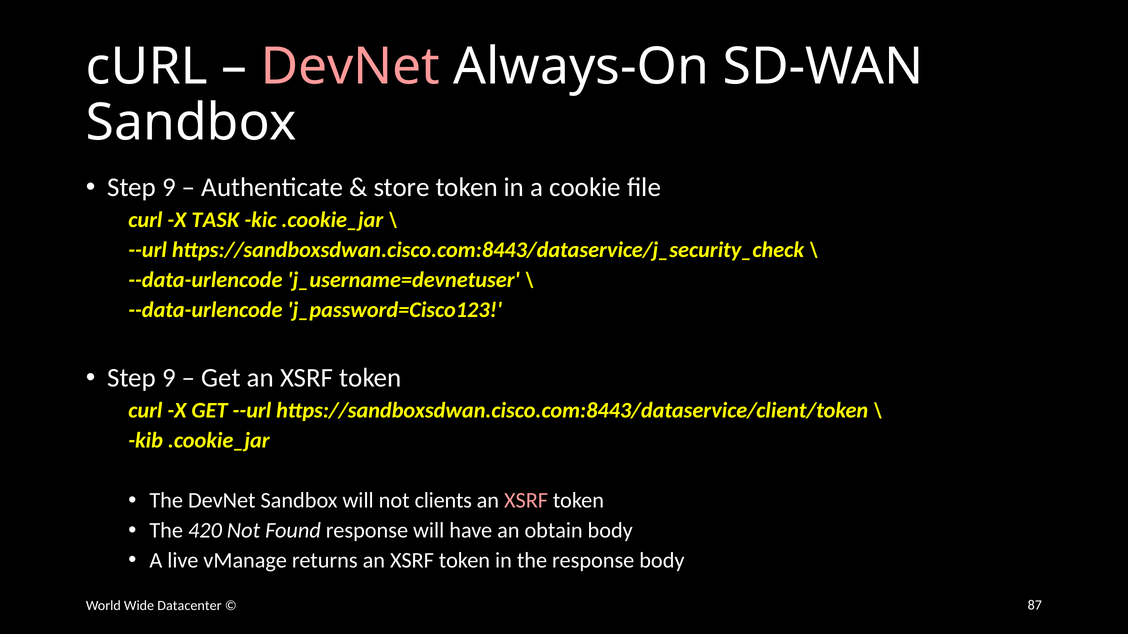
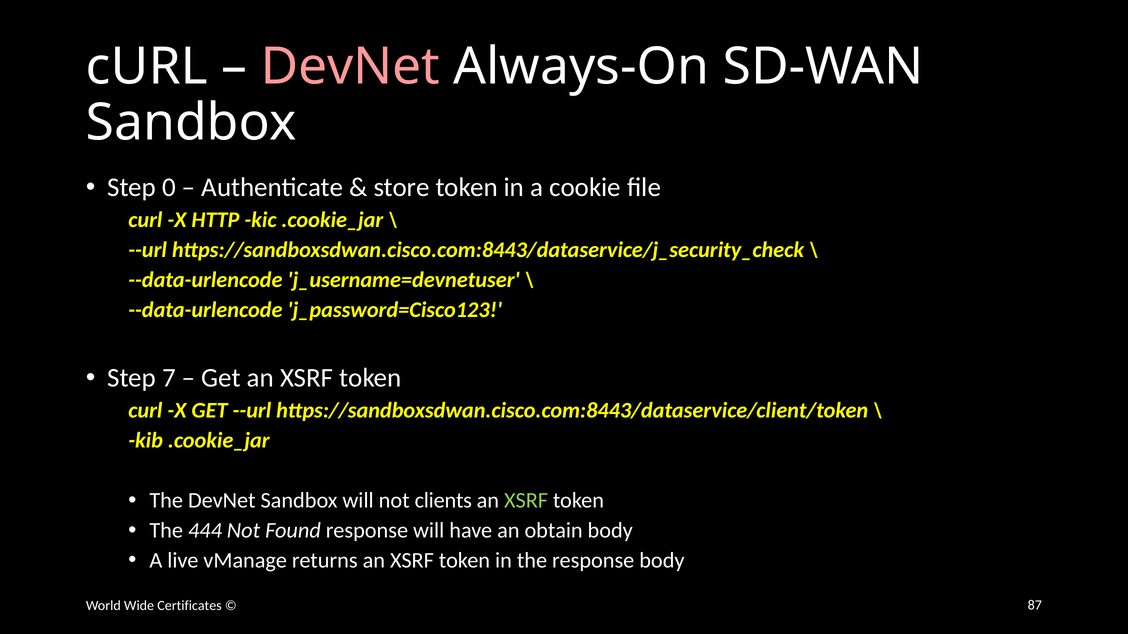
9 at (169, 188): 9 -> 0
TASK: TASK -> HTTP
9 at (169, 378): 9 -> 7
XSRF at (526, 501) colour: pink -> light green
420: 420 -> 444
Datacenter: Datacenter -> Certificates
